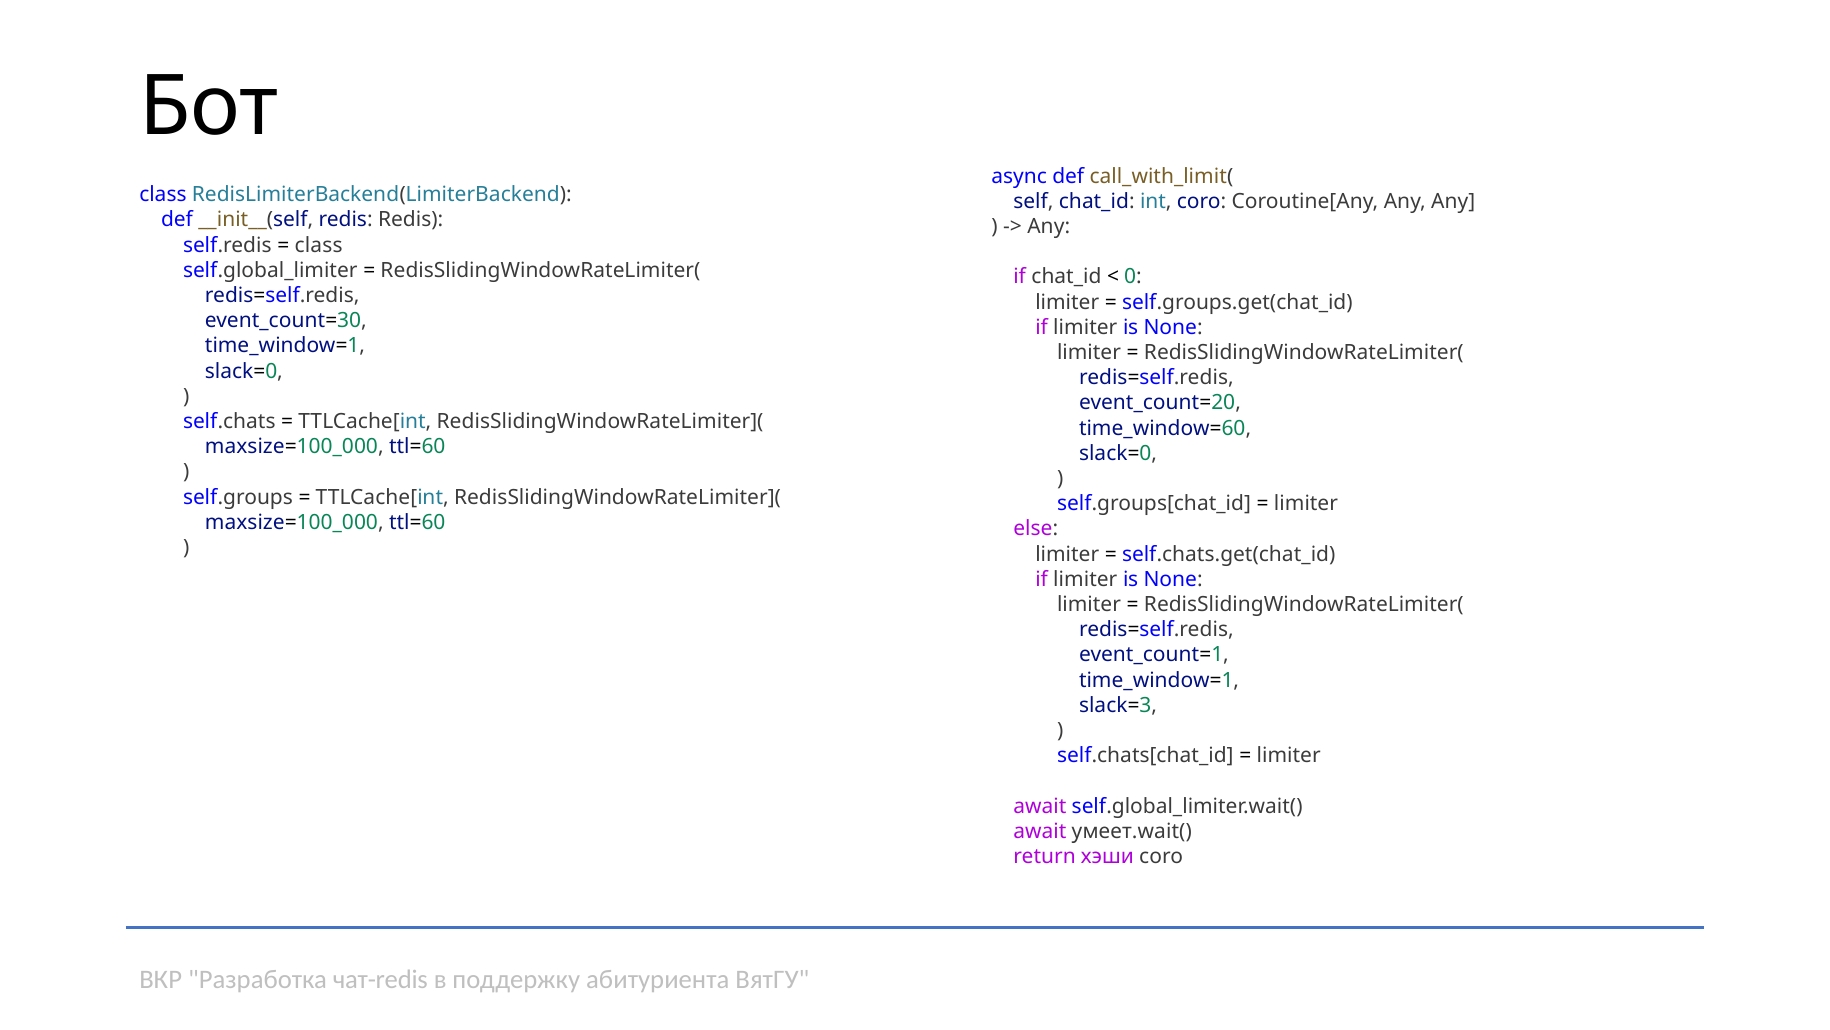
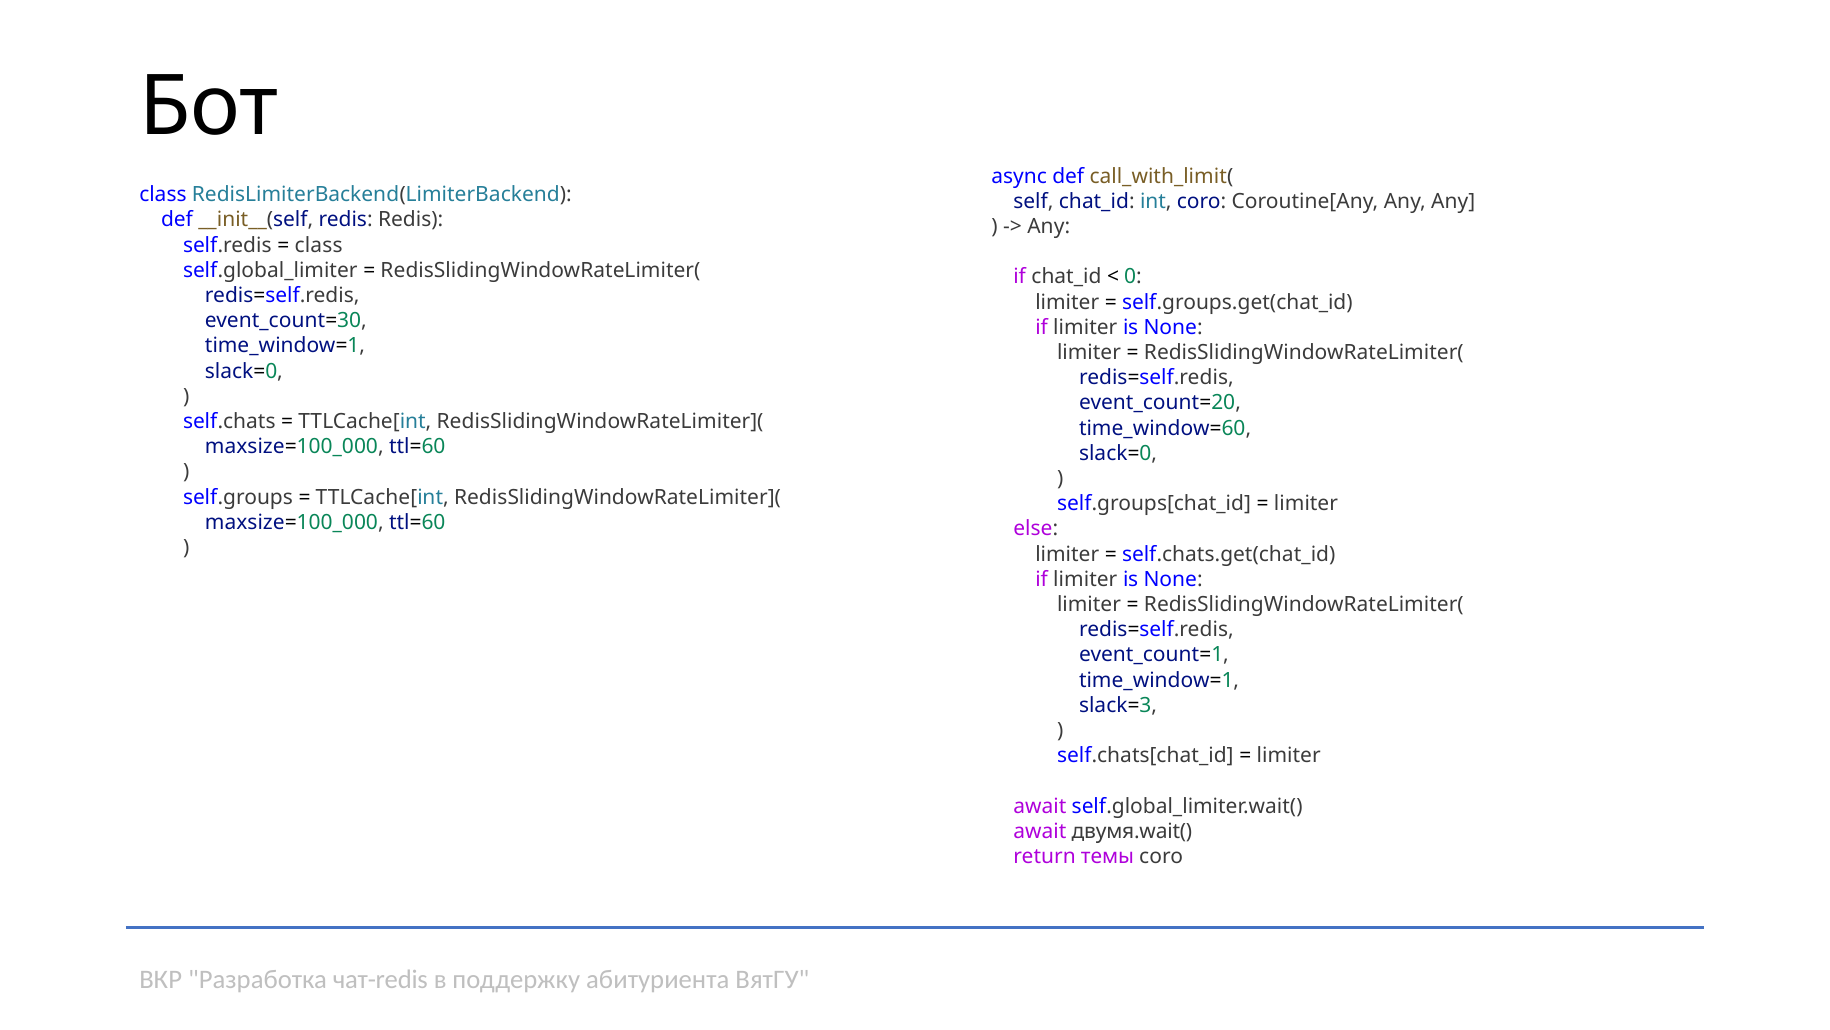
умеет.wait(: умеет.wait( -> двумя.wait(
хэши: хэши -> темы
